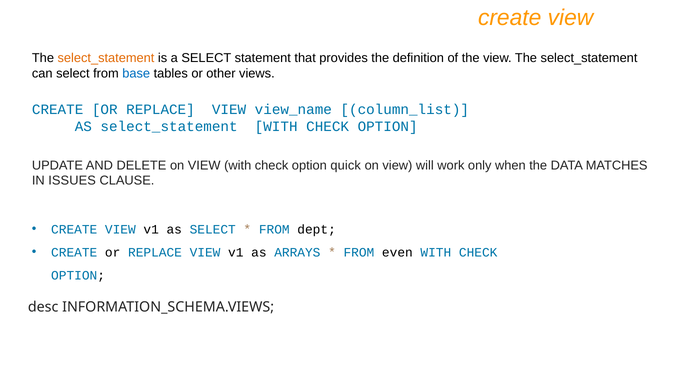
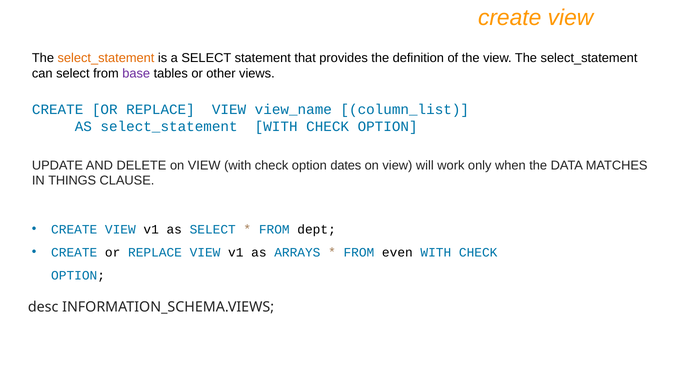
base colour: blue -> purple
quick: quick -> dates
ISSUES: ISSUES -> THINGS
